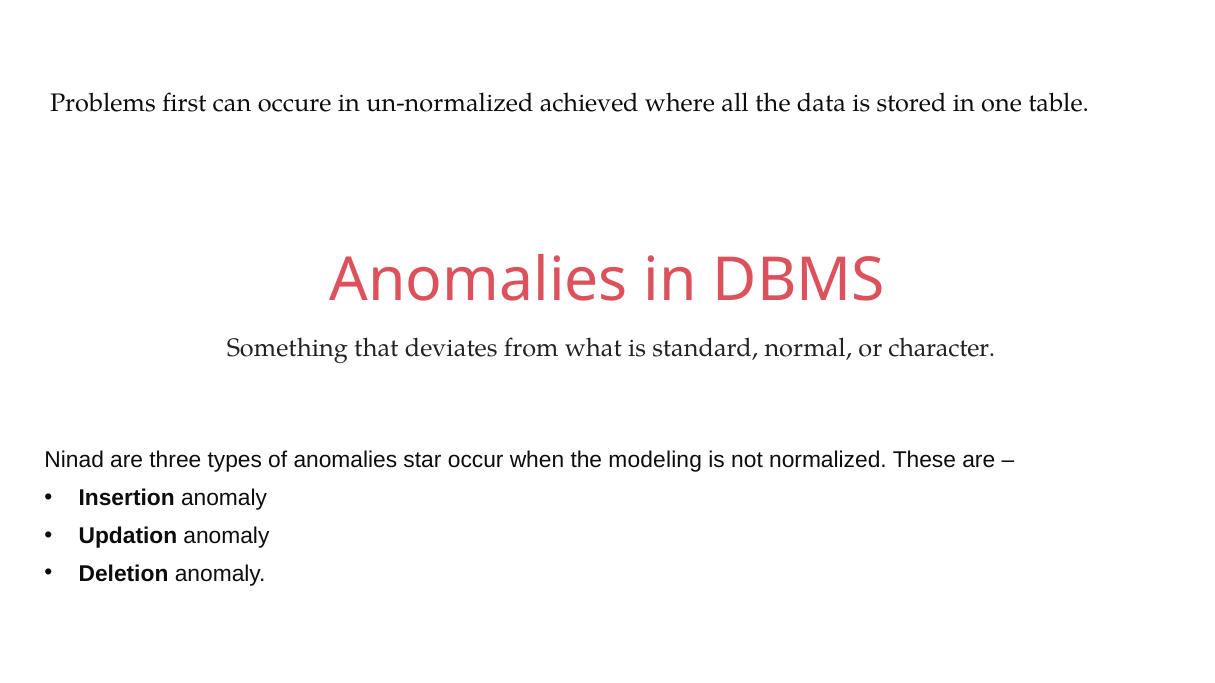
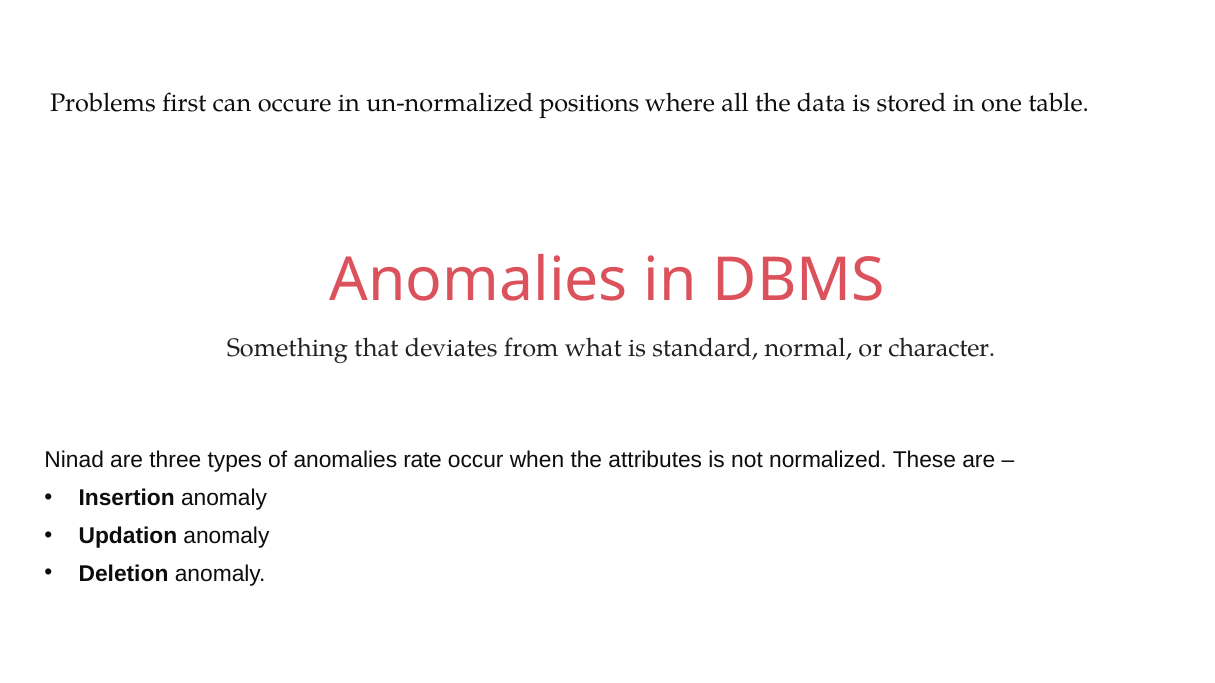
achieved: achieved -> positions
star: star -> rate
modeling: modeling -> attributes
